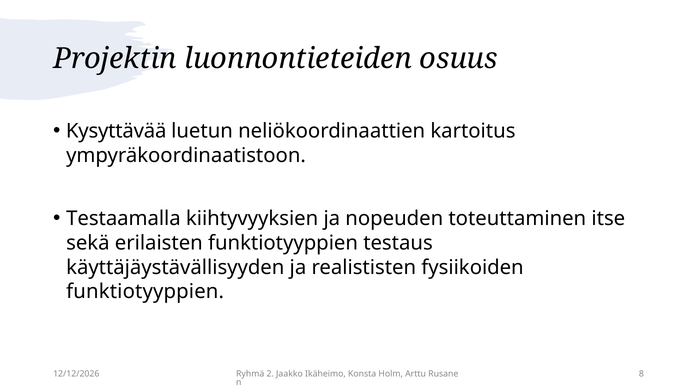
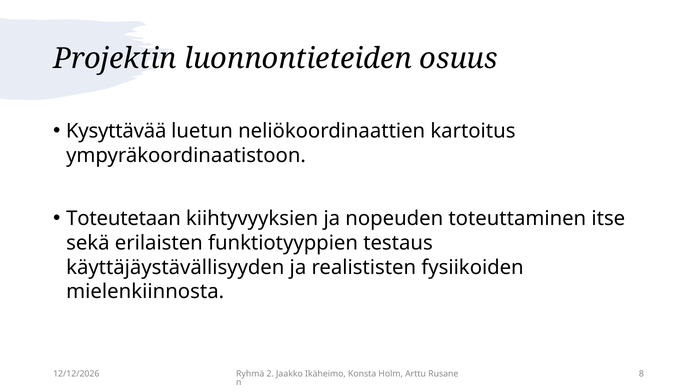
Testaamalla: Testaamalla -> Toteutetaan
funktiotyyppien at (145, 292): funktiotyyppien -> mielenkiinnosta
